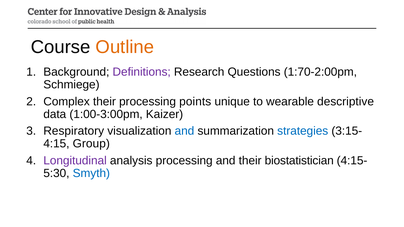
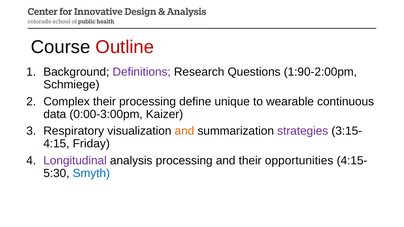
Outline colour: orange -> red
1:70-2:00pm: 1:70-2:00pm -> 1:90-2:00pm
points: points -> define
descriptive: descriptive -> continuous
1:00-3:00pm: 1:00-3:00pm -> 0:00-3:00pm
and at (184, 131) colour: blue -> orange
strategies colour: blue -> purple
Group: Group -> Friday
biostatistician: biostatistician -> opportunities
